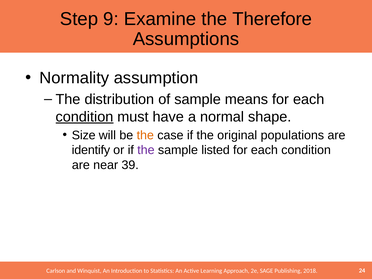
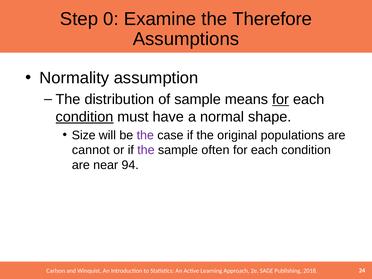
9: 9 -> 0
for at (281, 99) underline: none -> present
the at (145, 135) colour: orange -> purple
identify: identify -> cannot
listed: listed -> often
39: 39 -> 94
